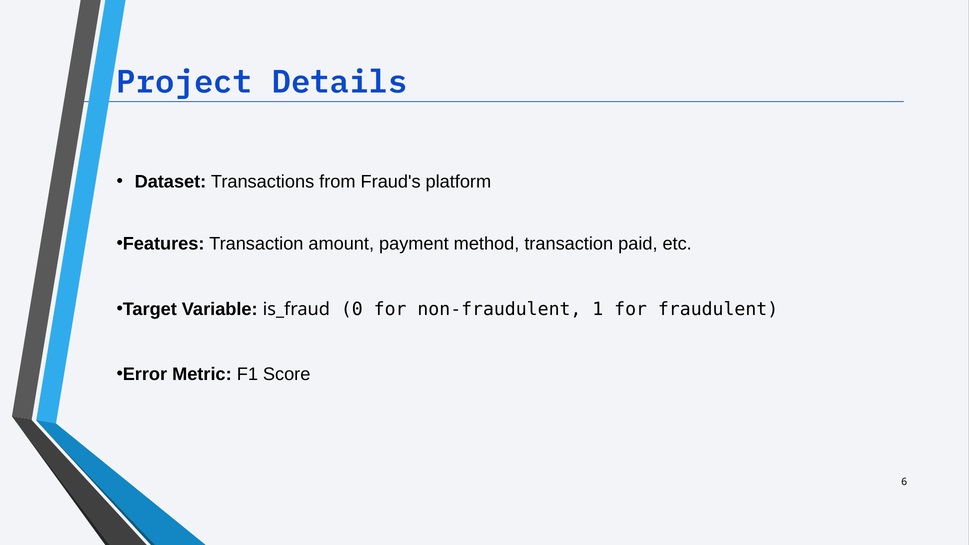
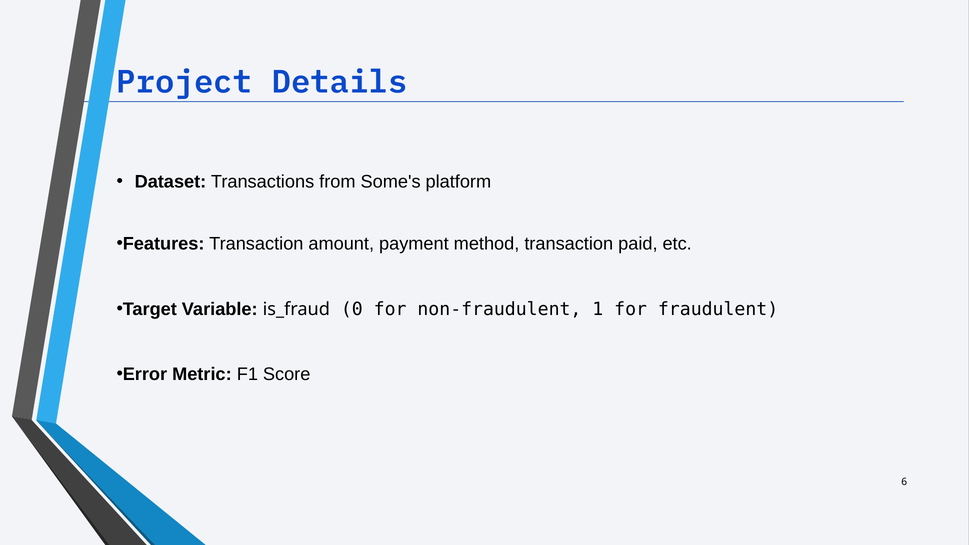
Fraud's: Fraud's -> Some's
